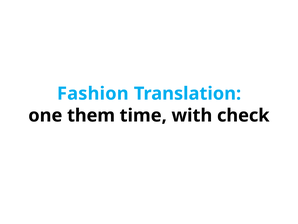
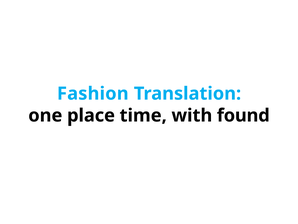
them: them -> place
check: check -> found
